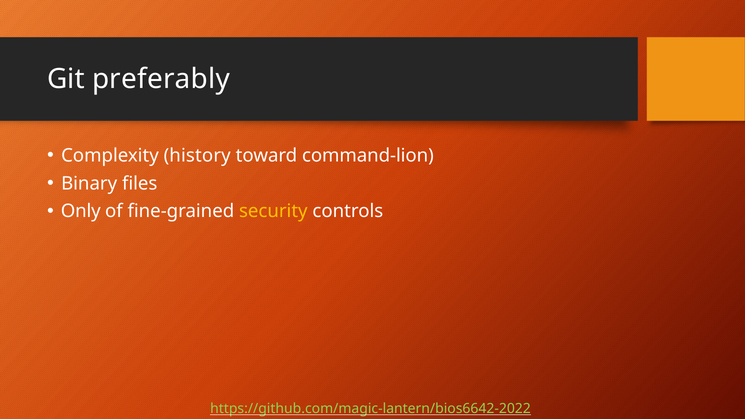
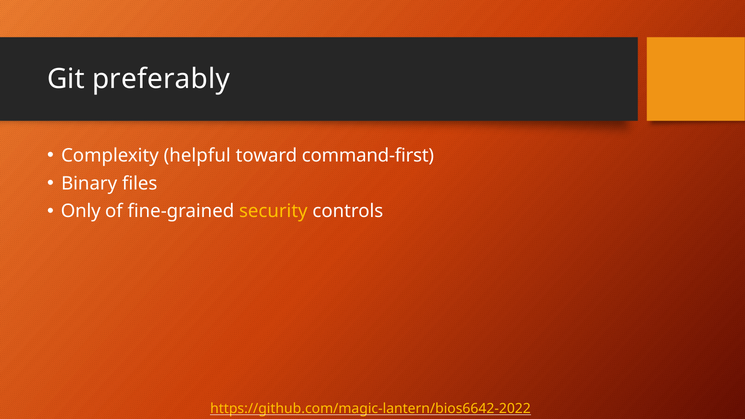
history: history -> helpful
command-lion: command-lion -> command-first
https://github.com/magic-lantern/bios6642-2022 colour: light green -> yellow
